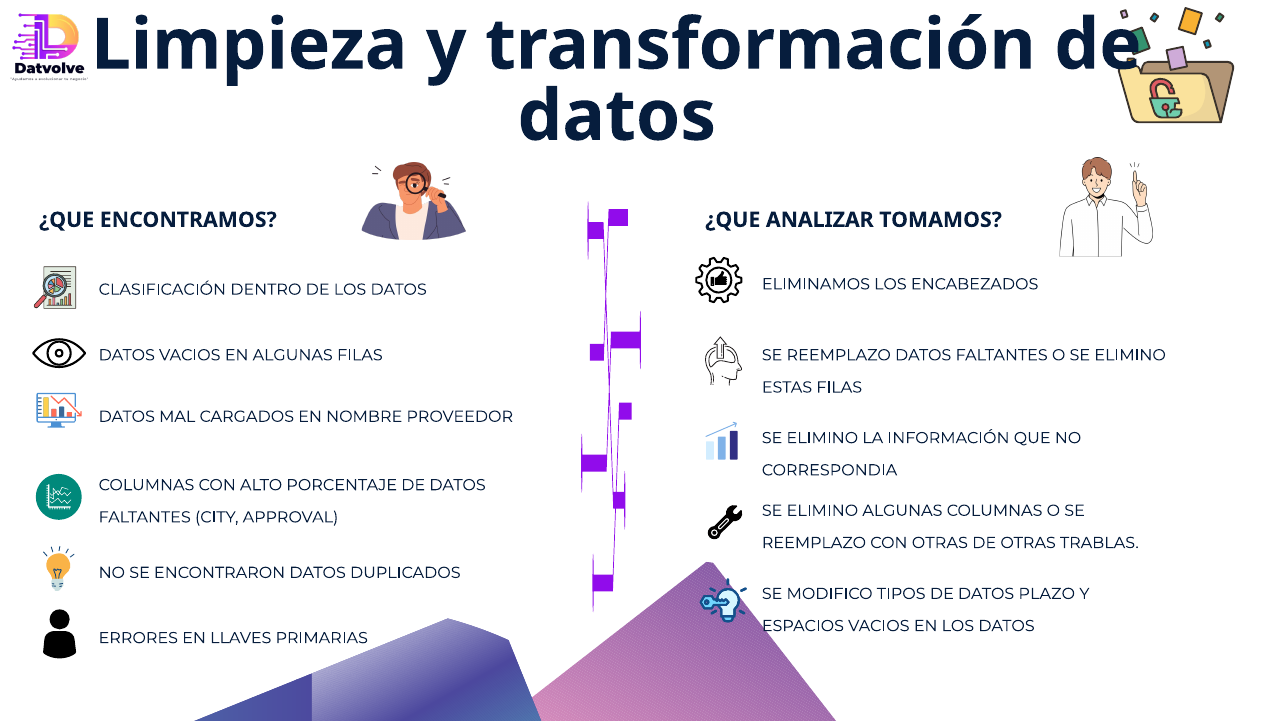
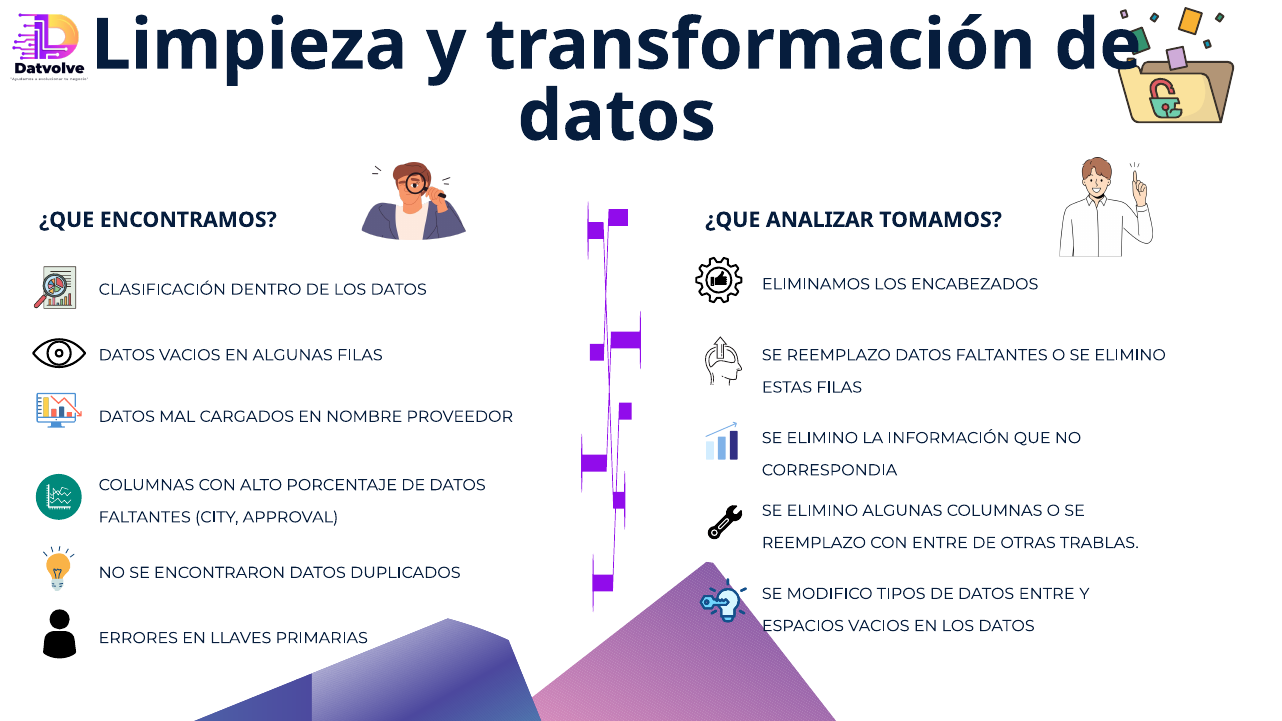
CON OTRAS: OTRAS -> ENTRE
DATOS PLAZO: PLAZO -> ENTRE
